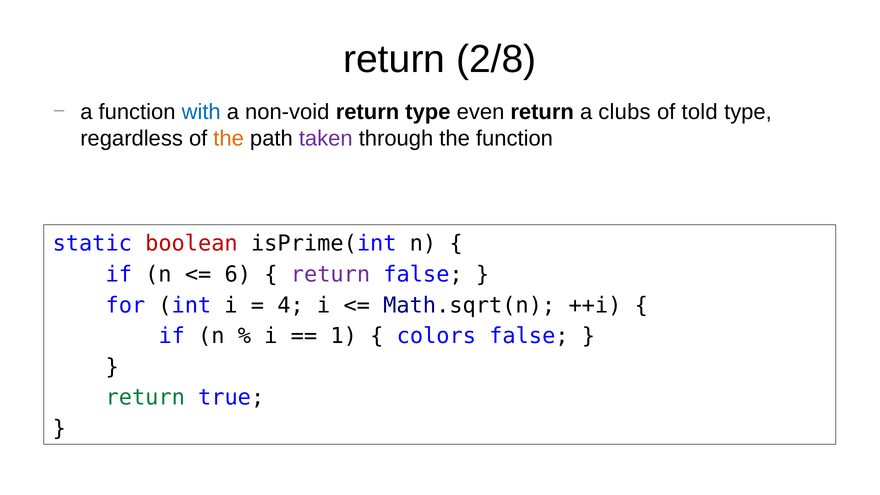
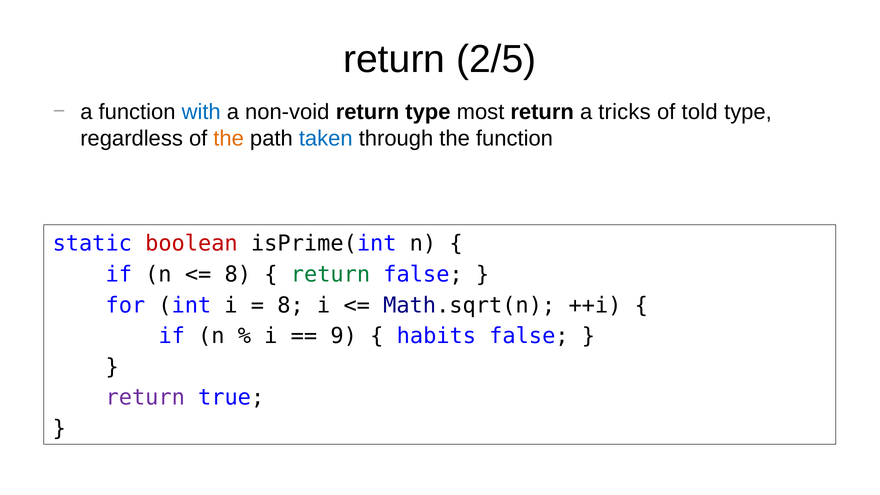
2/8: 2/8 -> 2/5
even: even -> most
clubs: clubs -> tricks
taken colour: purple -> blue
6 at (238, 275): 6 -> 8
return at (331, 275) colour: purple -> green
4 at (291, 305): 4 -> 8
1: 1 -> 9
colors: colors -> habits
return at (145, 398) colour: green -> purple
